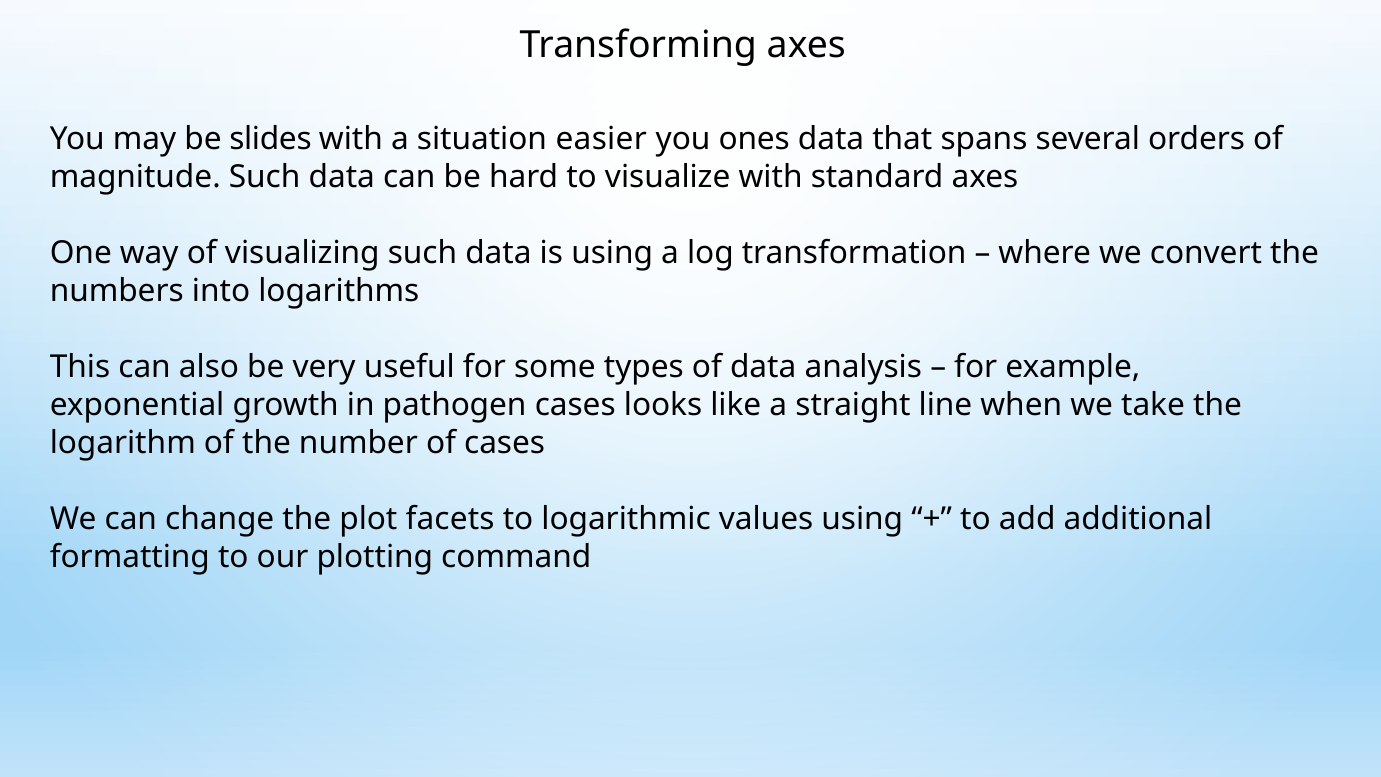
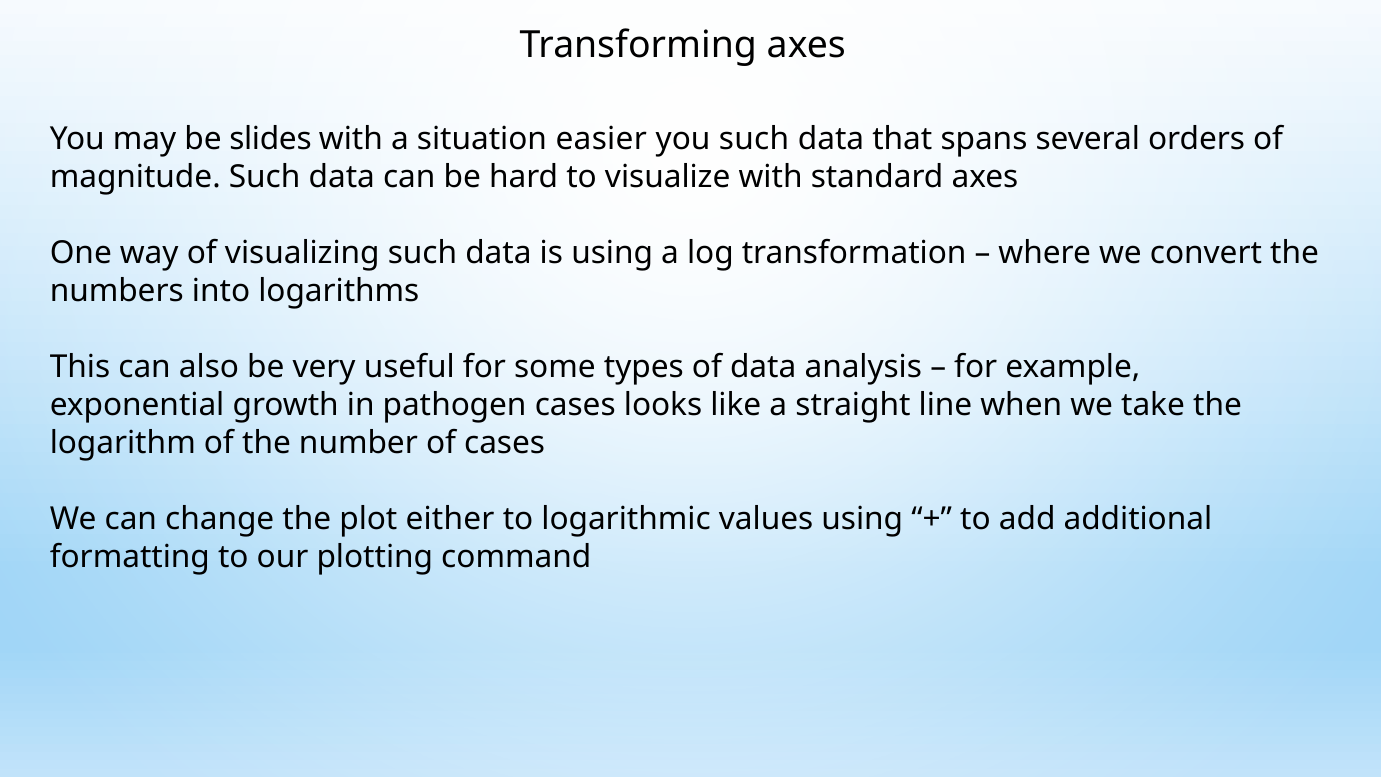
you ones: ones -> such
facets: facets -> either
